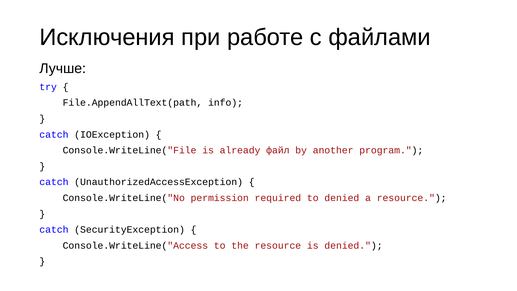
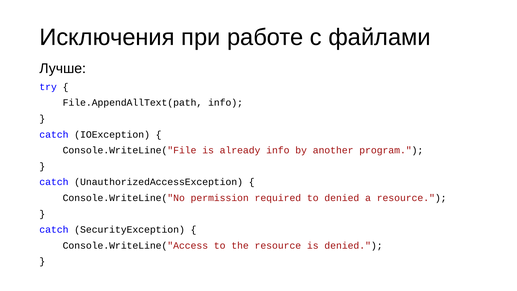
already файл: файл -> info
